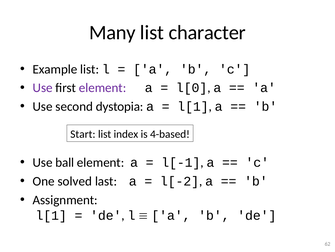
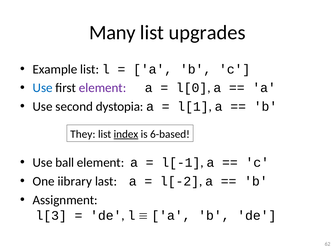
character: character -> upgrades
Use at (43, 88) colour: purple -> blue
Start: Start -> They
index underline: none -> present
4-based: 4-based -> 6-based
solved: solved -> iibrary
l[1 at (51, 215): l[1 -> l[3
